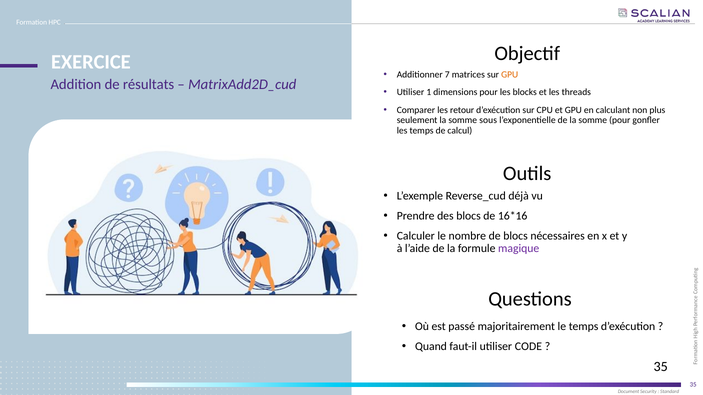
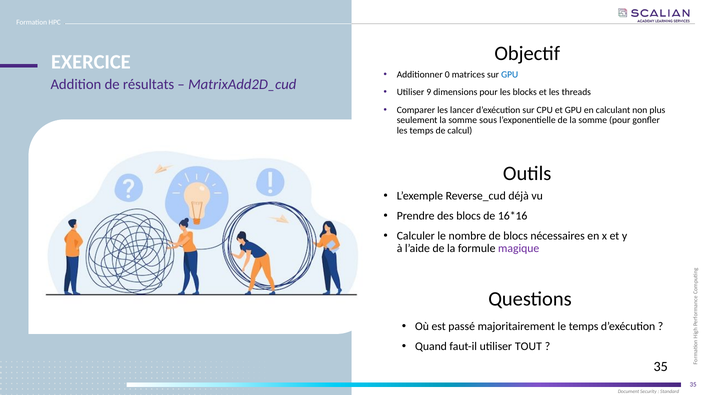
7: 7 -> 0
GPU at (510, 75) colour: orange -> blue
1: 1 -> 9
retour: retour -> lancer
CODE: CODE -> TOUT
